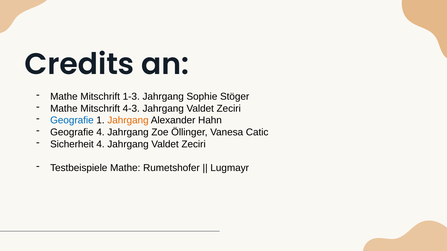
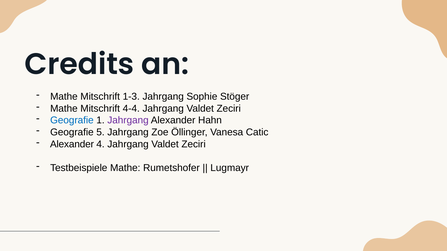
4-3: 4-3 -> 4-4
Jahrgang at (128, 121) colour: orange -> purple
Geografie 4: 4 -> 5
Sicherheit at (72, 144): Sicherheit -> Alexander
